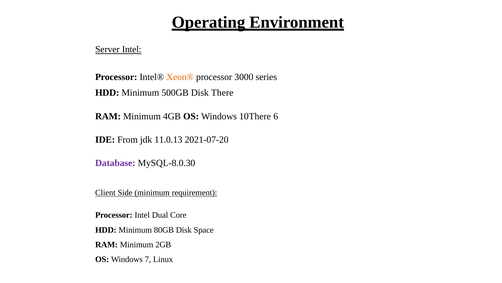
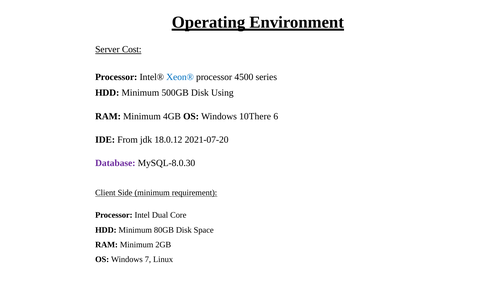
Server Intel: Intel -> Cost
Xeon® colour: orange -> blue
3000: 3000 -> 4500
There: There -> Using
11.0.13: 11.0.13 -> 18.0.12
